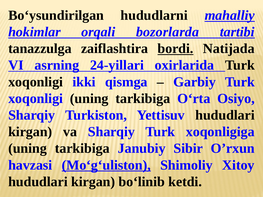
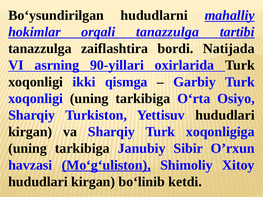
orqali bozorlarda: bozorlarda -> tanazzulga
bordi underline: present -> none
24-yillari: 24-yillari -> 90-yillari
